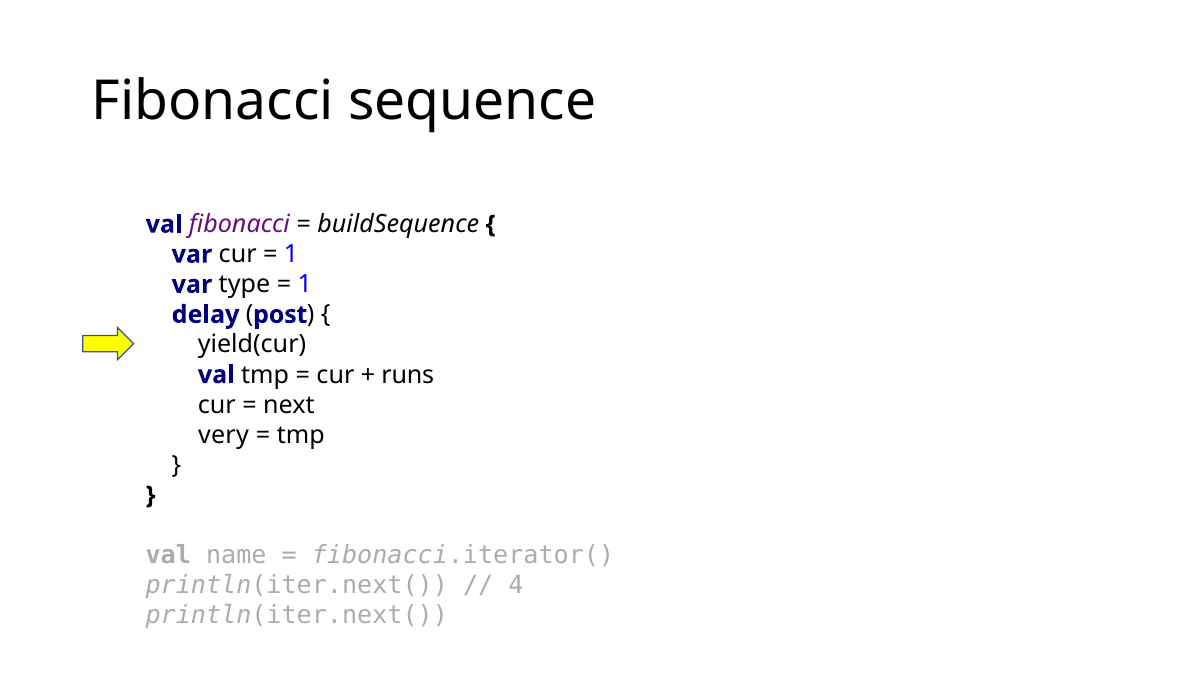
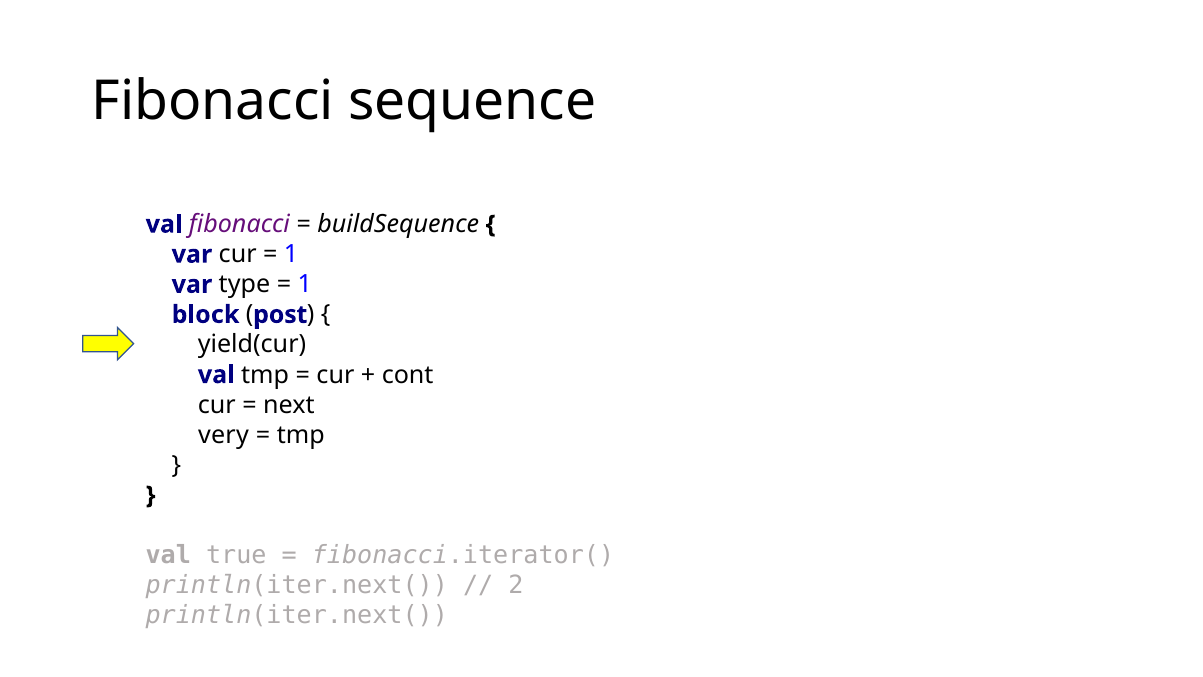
delay: delay -> block
runs: runs -> cont
name: name -> true
4: 4 -> 2
